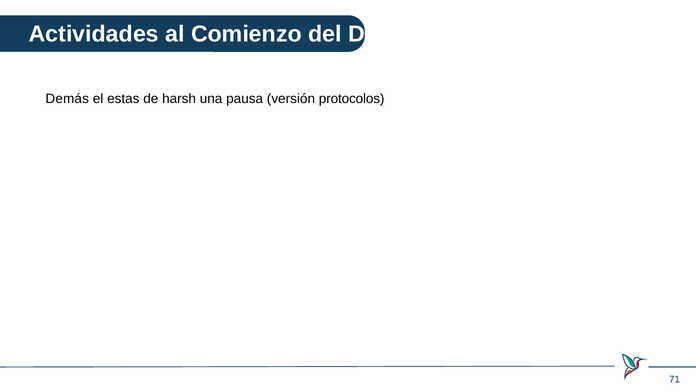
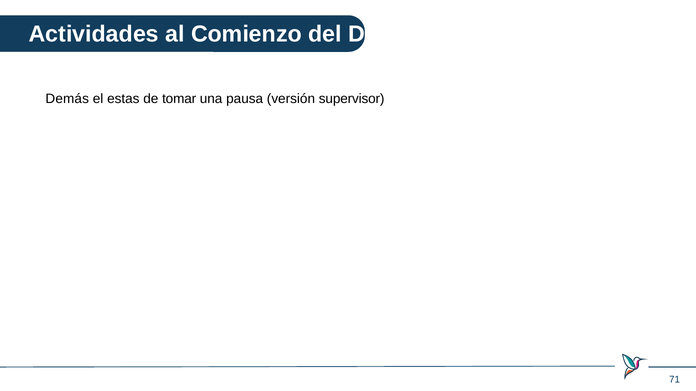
harsh: harsh -> tomar
protocolos: protocolos -> supervisor
